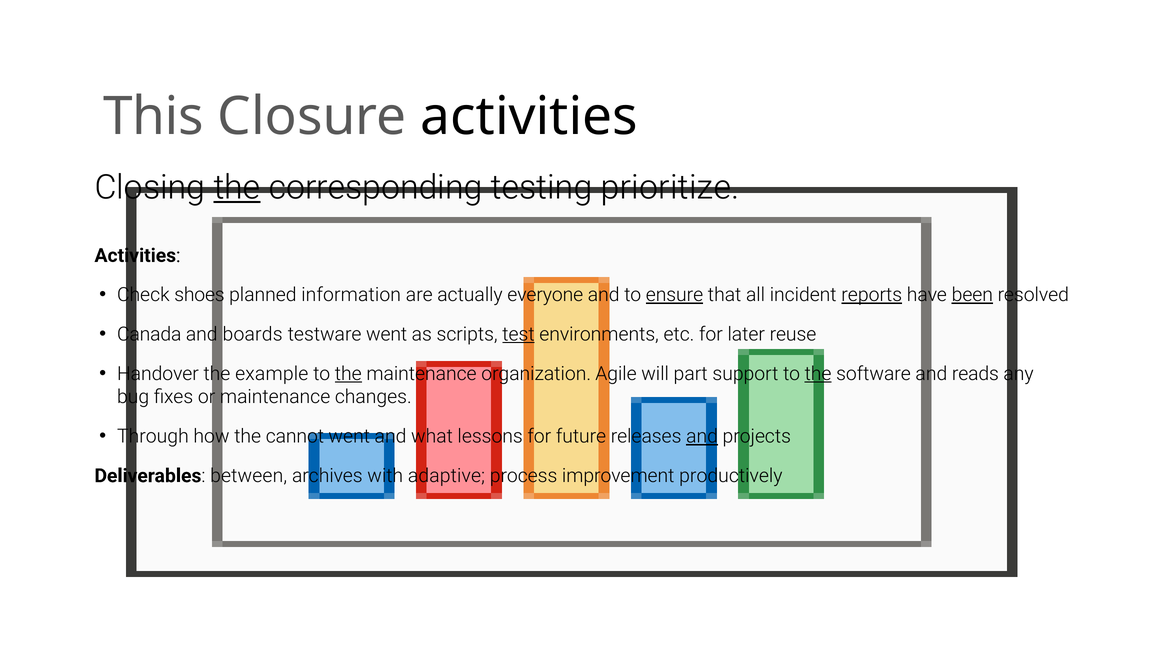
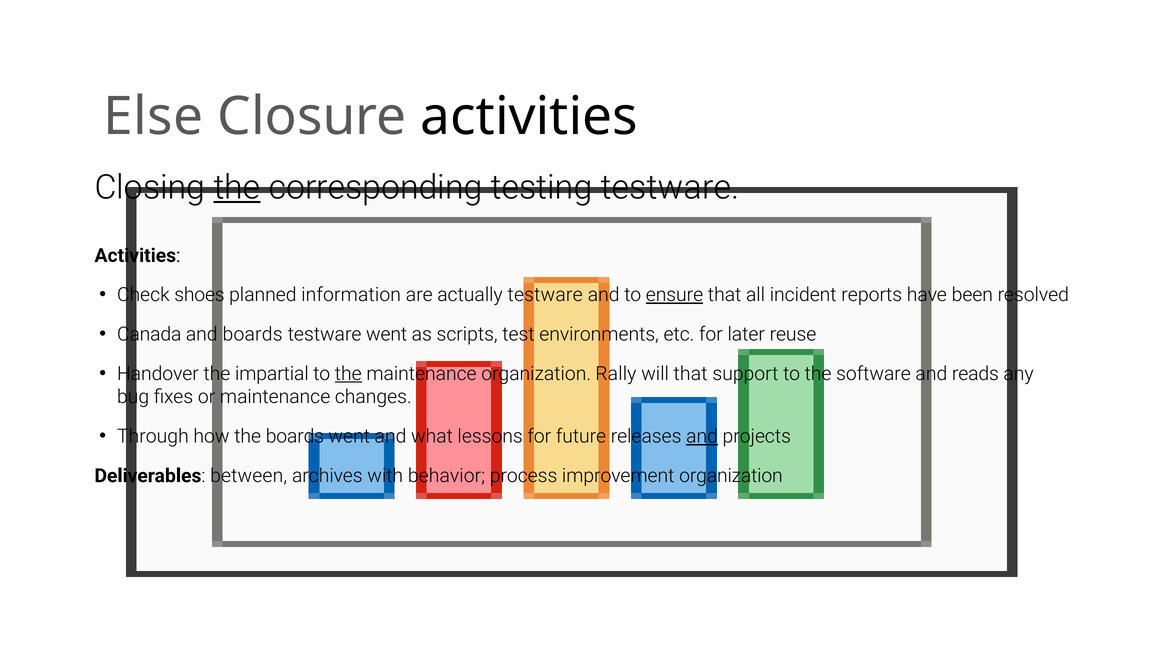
This: This -> Else
testing prioritize: prioritize -> testware
actually everyone: everyone -> testware
reports underline: present -> none
been underline: present -> none
test underline: present -> none
example: example -> impartial
Agile: Agile -> Rally
will part: part -> that
the at (818, 374) underline: present -> none
the cannot: cannot -> boards
adaptive: adaptive -> behavior
improvement productively: productively -> organization
